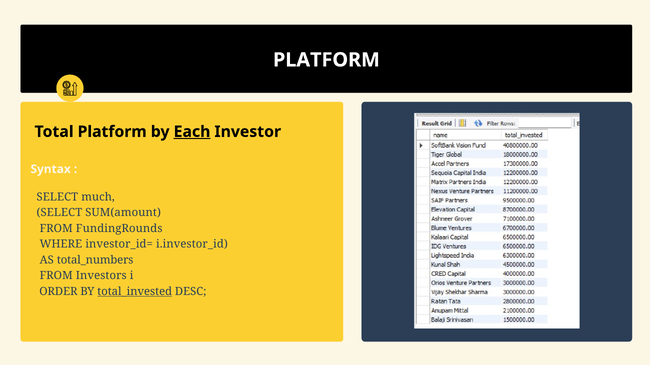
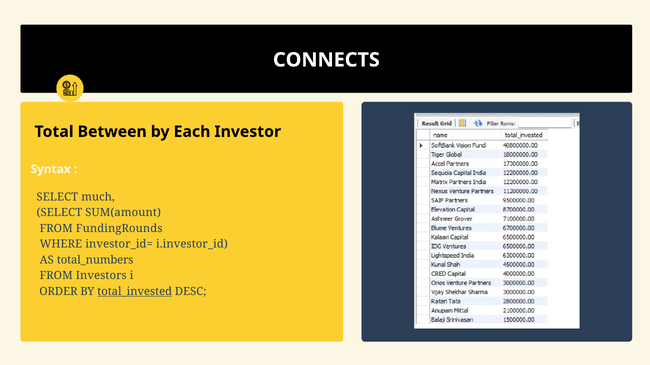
PLATFORM at (326, 60): PLATFORM -> CONNECTS
Total Platform: Platform -> Between
Each underline: present -> none
